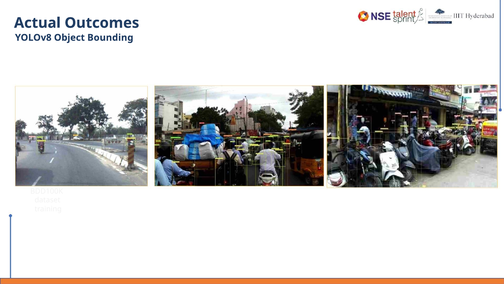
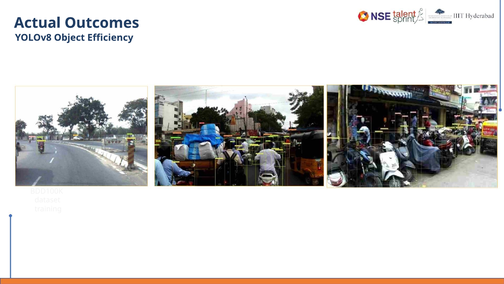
Bounding: Bounding -> Efficiency
